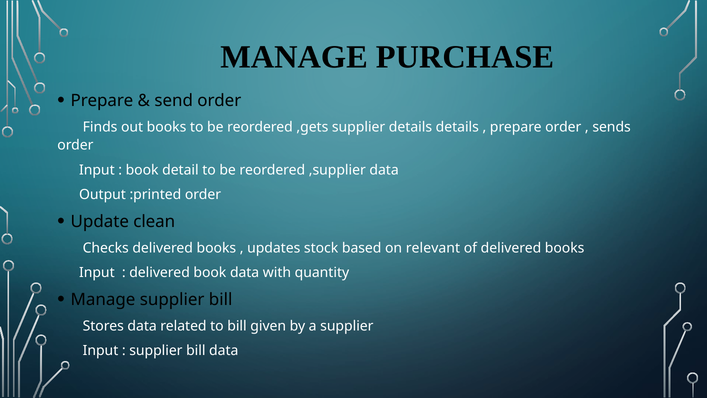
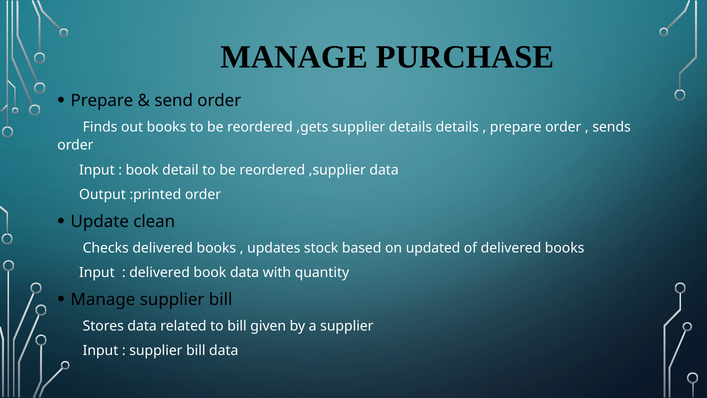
relevant: relevant -> updated
